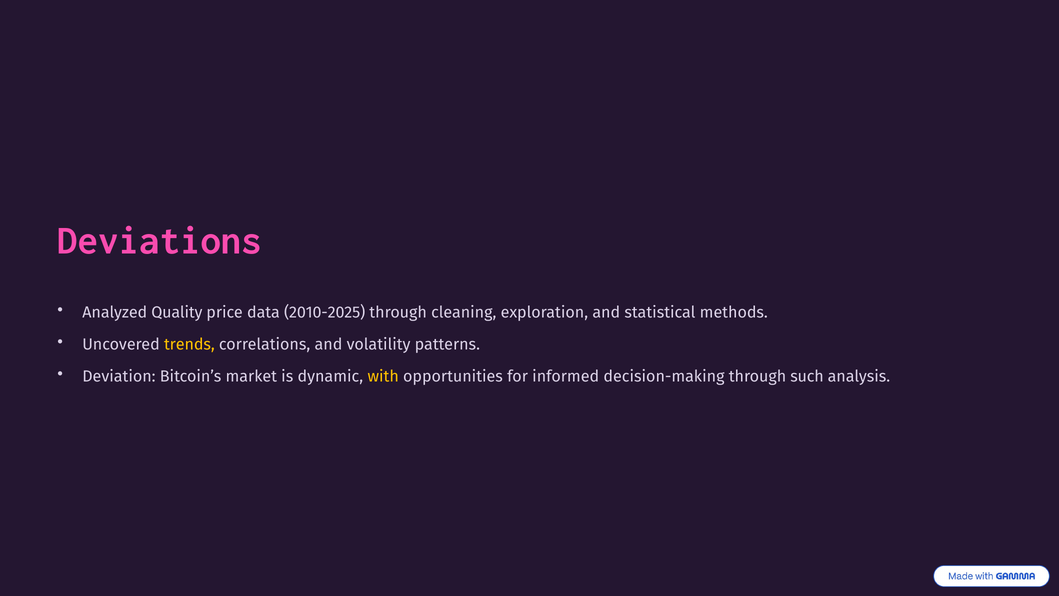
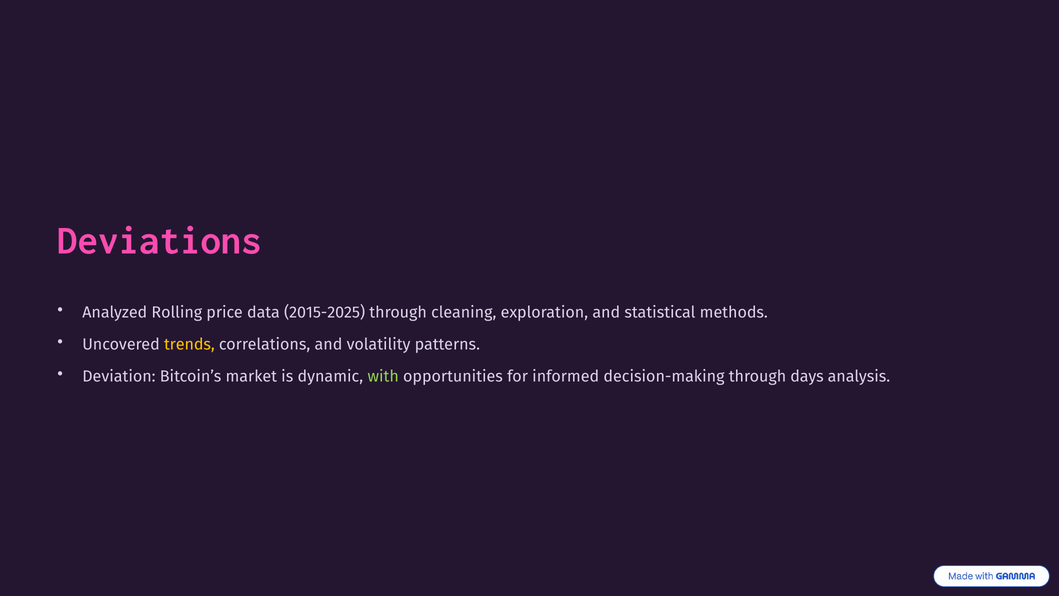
Quality: Quality -> Rolling
2010-2025: 2010-2025 -> 2015-2025
with colour: yellow -> light green
such: such -> days
